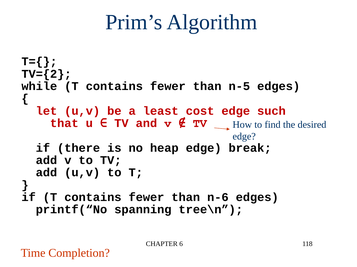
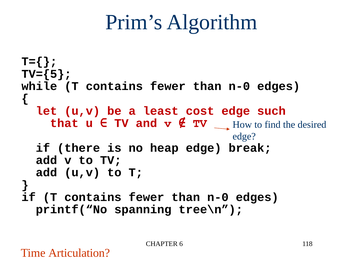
TV={2: TV={2 -> TV={5
n-5 at (239, 86): n-5 -> n-0
n-6 at (218, 198): n-6 -> n-0
Completion: Completion -> Articulation
